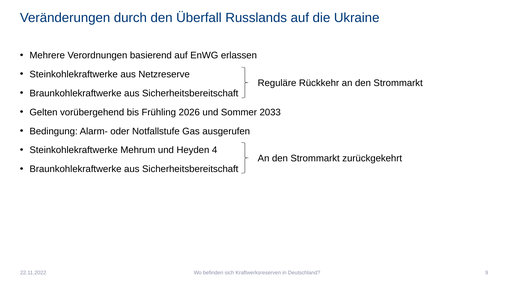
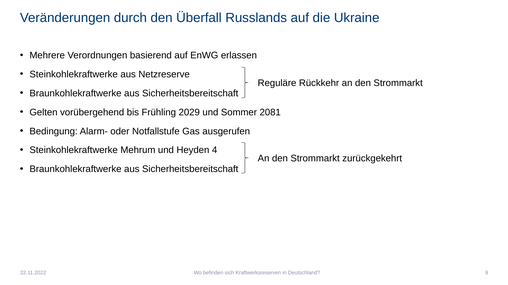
2026: 2026 -> 2029
2033: 2033 -> 2081
